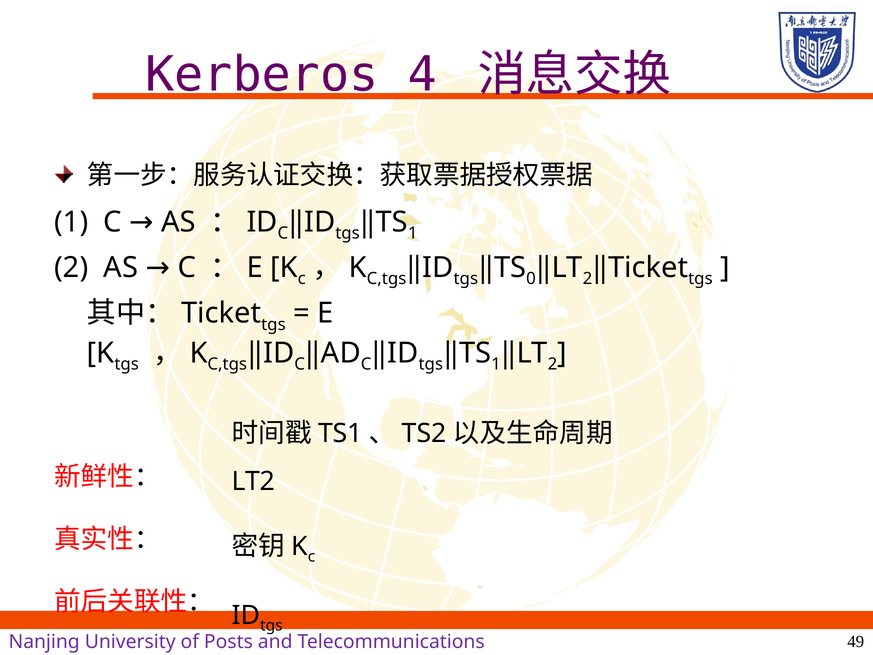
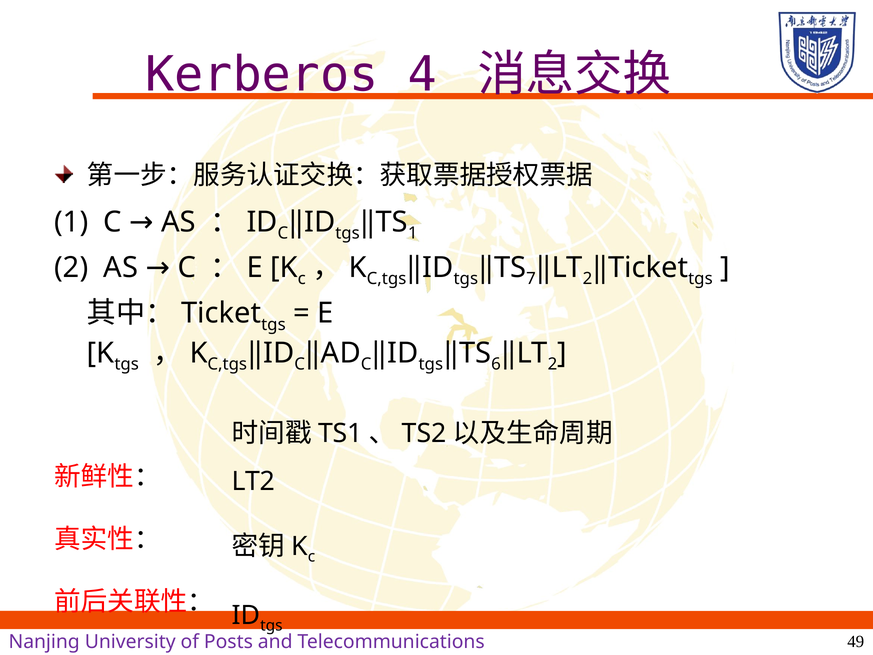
0: 0 -> 7
1 at (496, 364): 1 -> 6
